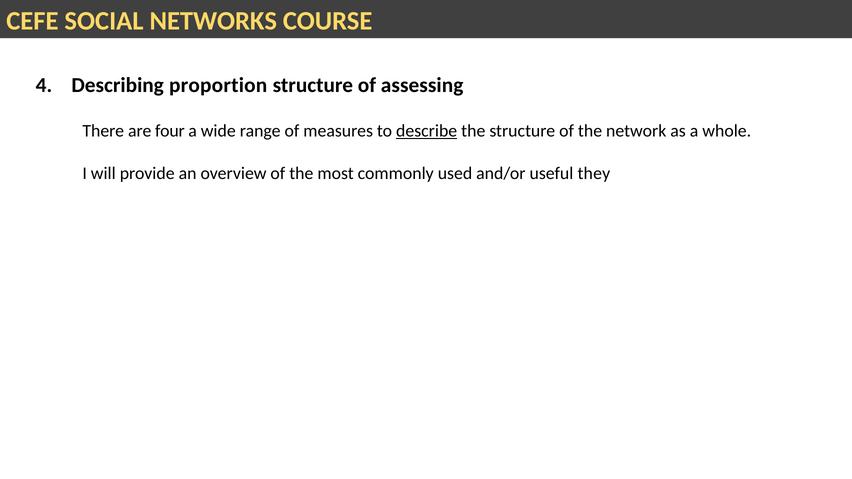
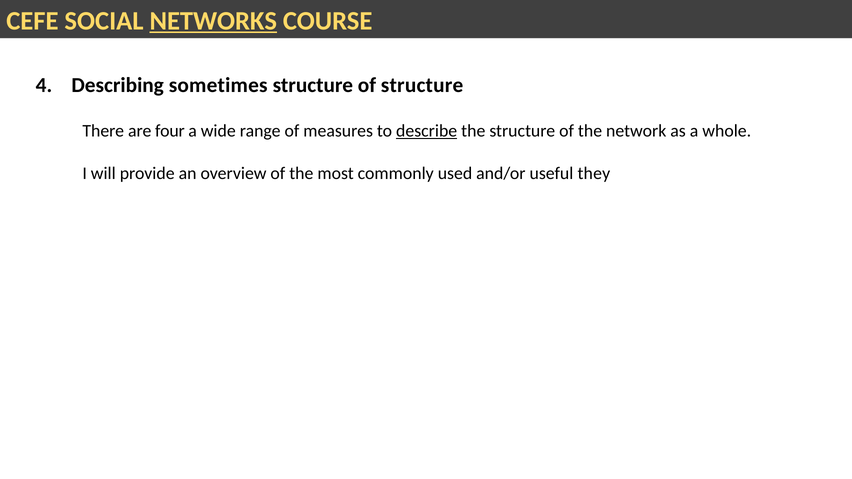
NETWORKS underline: none -> present
proportion: proportion -> sometimes
of assessing: assessing -> structure
